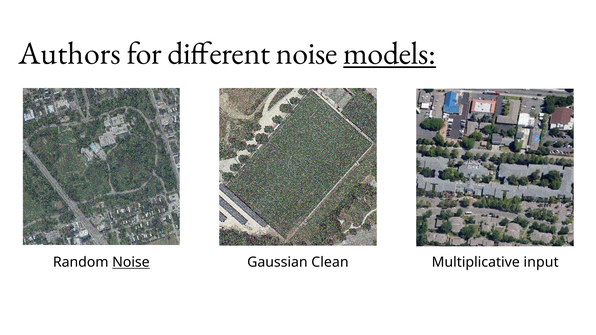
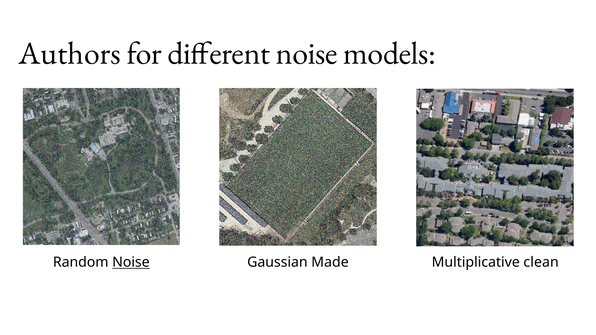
models underline: present -> none
Clean: Clean -> Made
input: input -> clean
